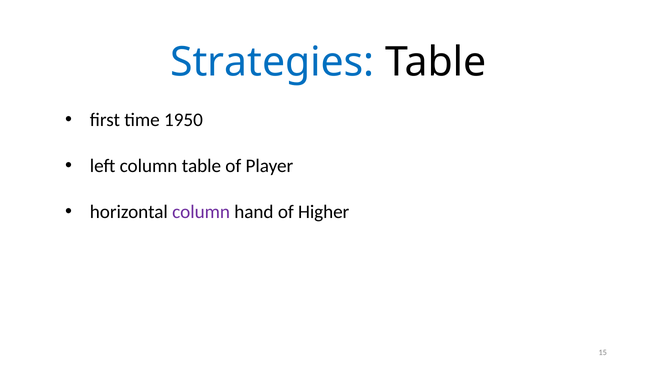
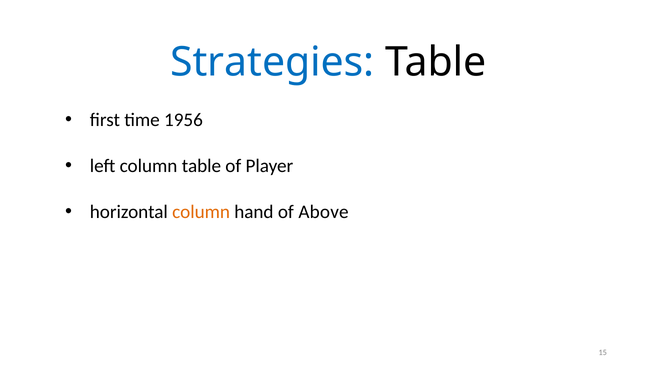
1950: 1950 -> 1956
column at (201, 212) colour: purple -> orange
Higher: Higher -> Above
